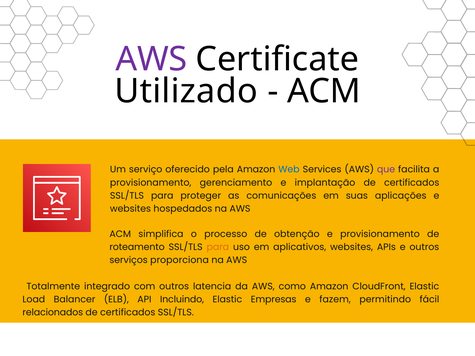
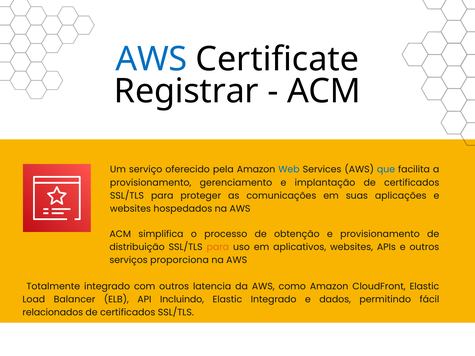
AWS at (151, 59) colour: purple -> blue
Utilizado: Utilizado -> Registrar
que colour: purple -> blue
roteamento: roteamento -> distribuição
Elastic Empresas: Empresas -> Integrado
fazem: fazem -> dados
